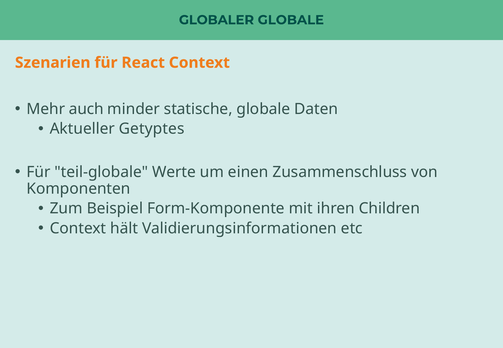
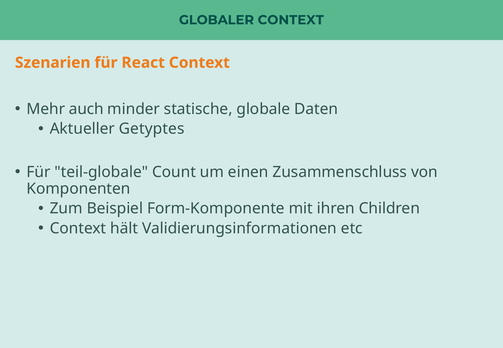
GLOBALER GLOBALE: GLOBALE -> CONTEXT
Werte: Werte -> Count
